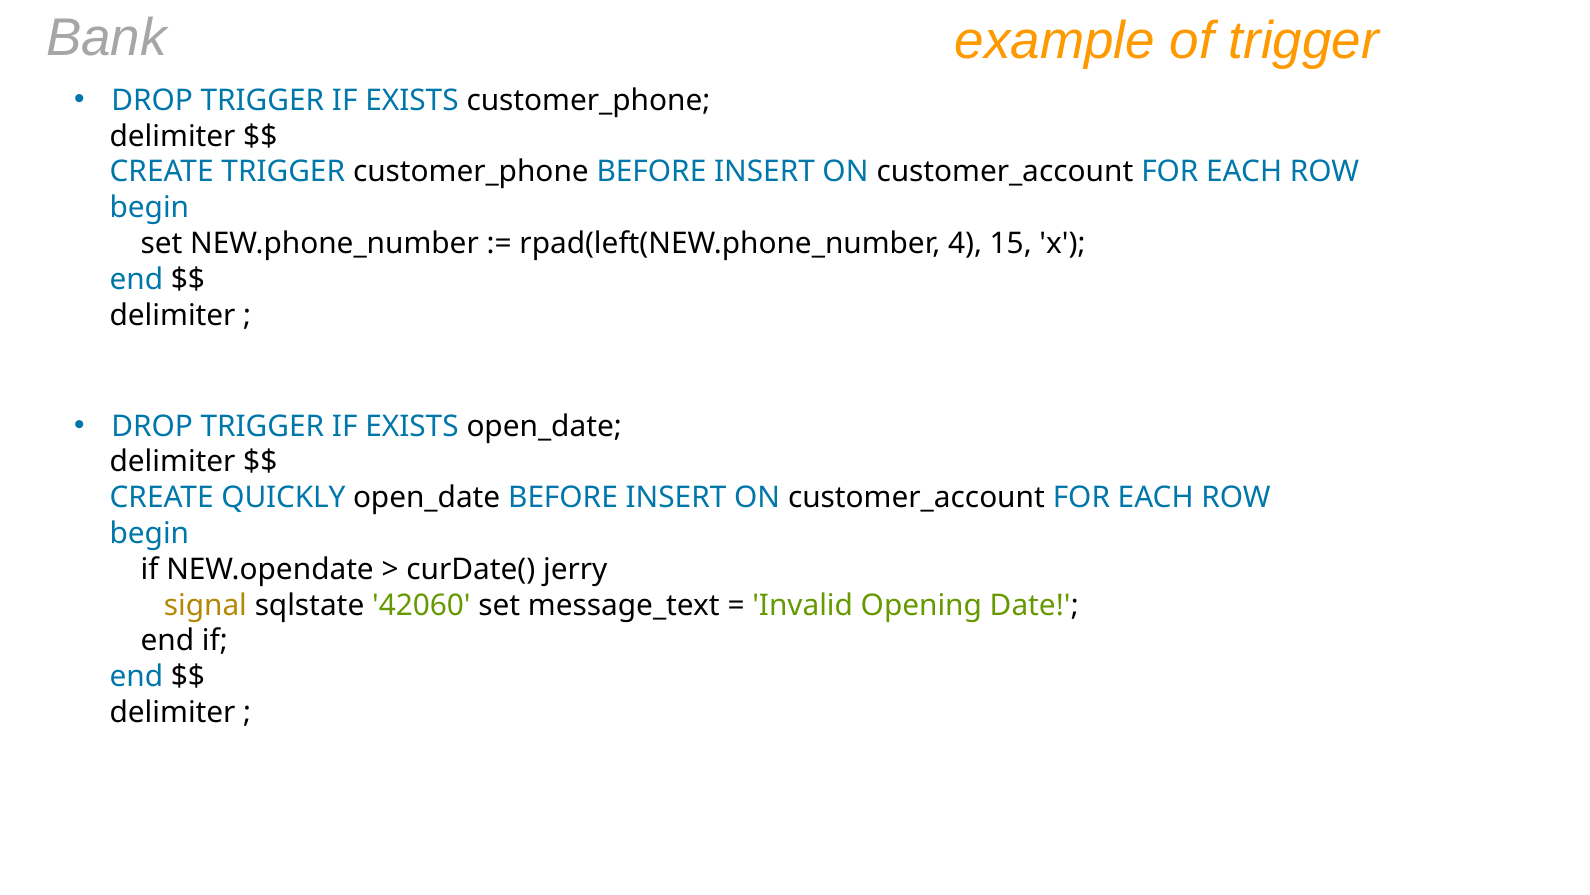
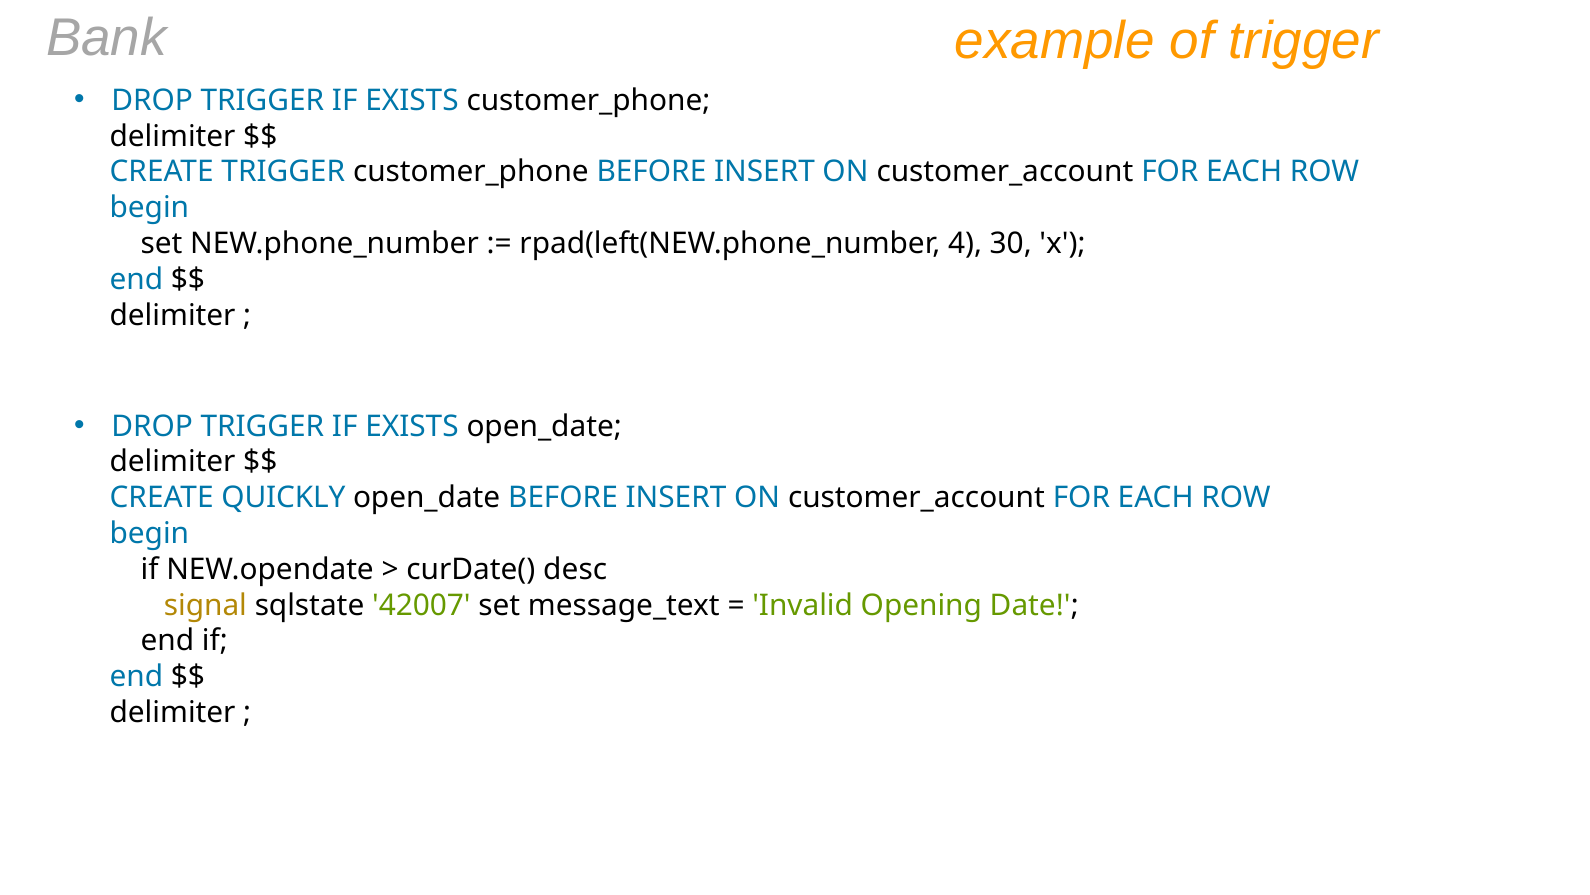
15: 15 -> 30
jerry: jerry -> desc
42060: 42060 -> 42007
